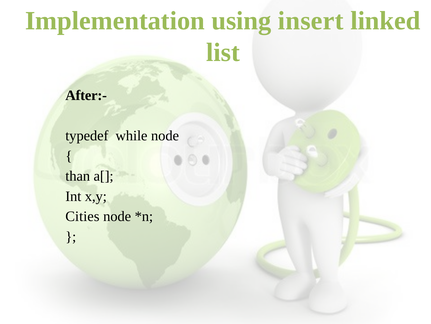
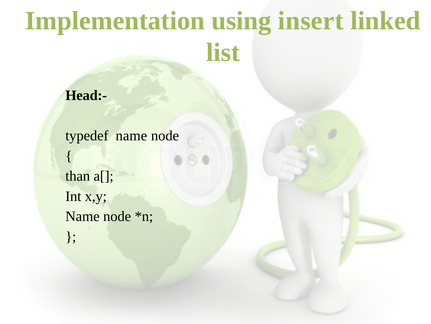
After:-: After:- -> Head:-
typedef while: while -> name
Cities at (82, 216): Cities -> Name
